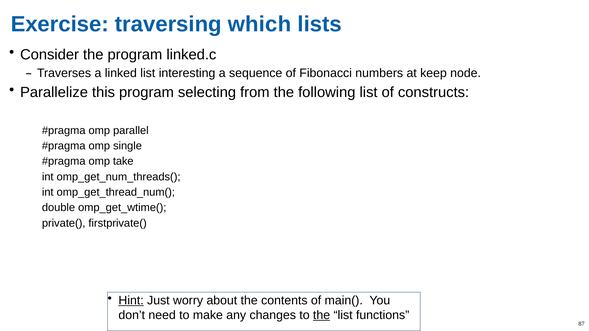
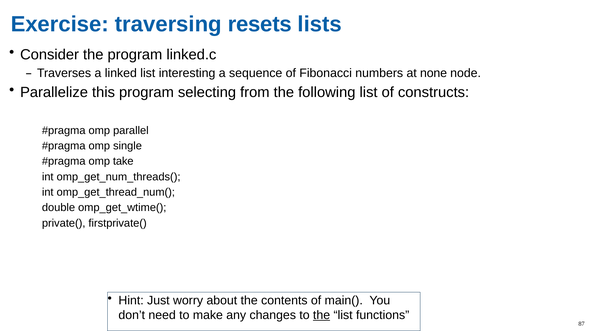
which: which -> resets
keep: keep -> none
Hint underline: present -> none
